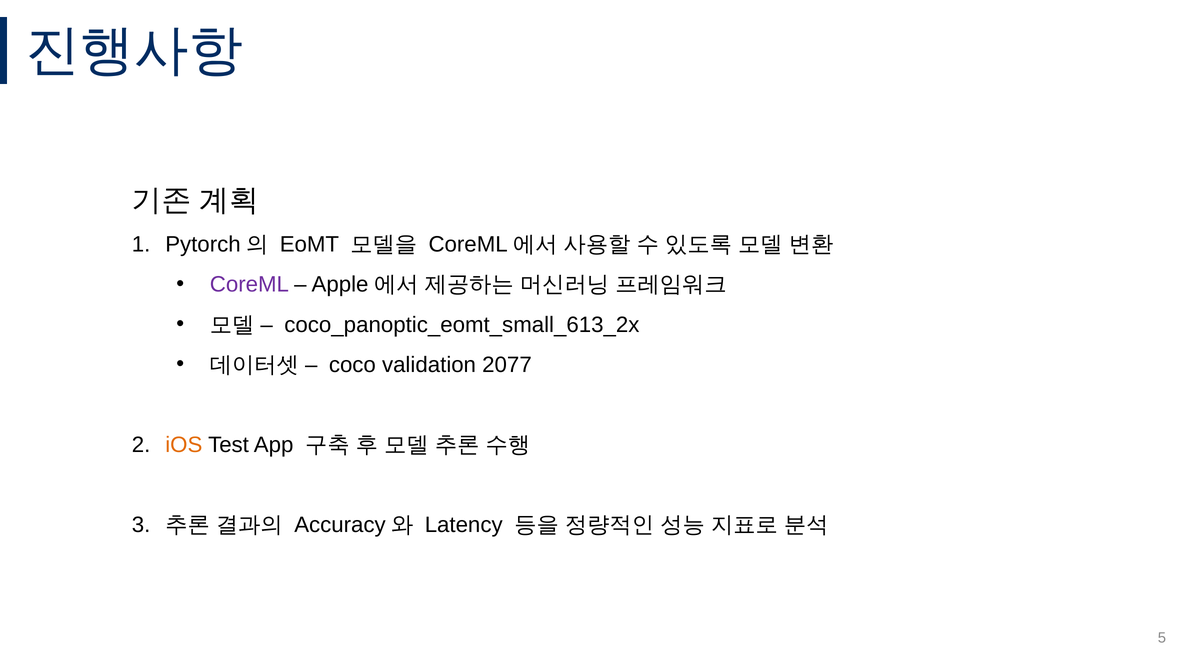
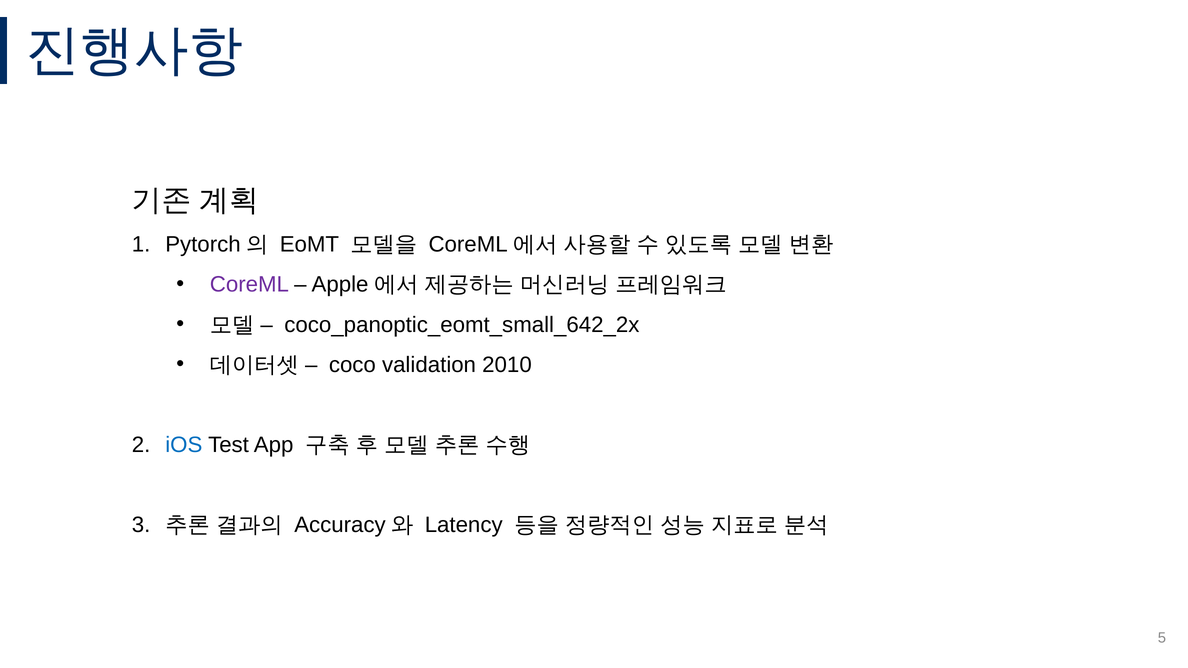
coco_panoptic_eomt_small_613_2x: coco_panoptic_eomt_small_613_2x -> coco_panoptic_eomt_small_642_2x
2077: 2077 -> 2010
iOS colour: orange -> blue
